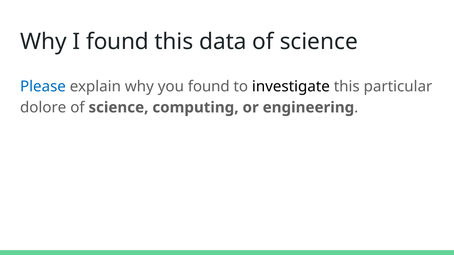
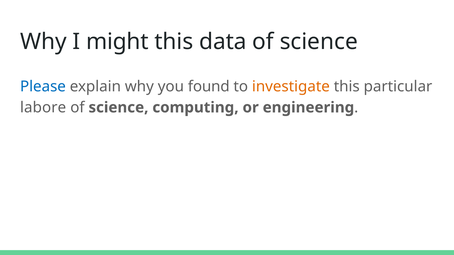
I found: found -> might
investigate colour: black -> orange
dolore: dolore -> labore
